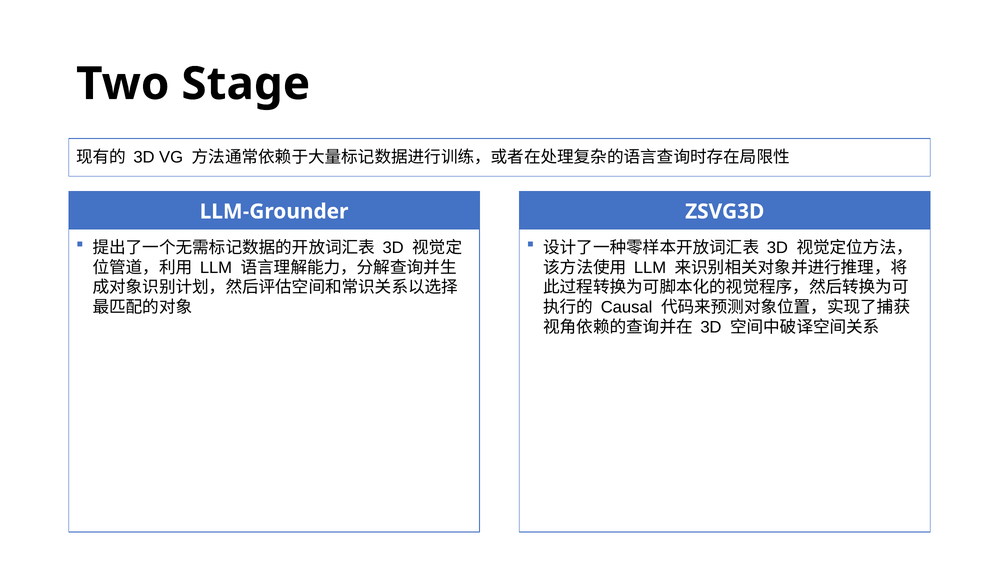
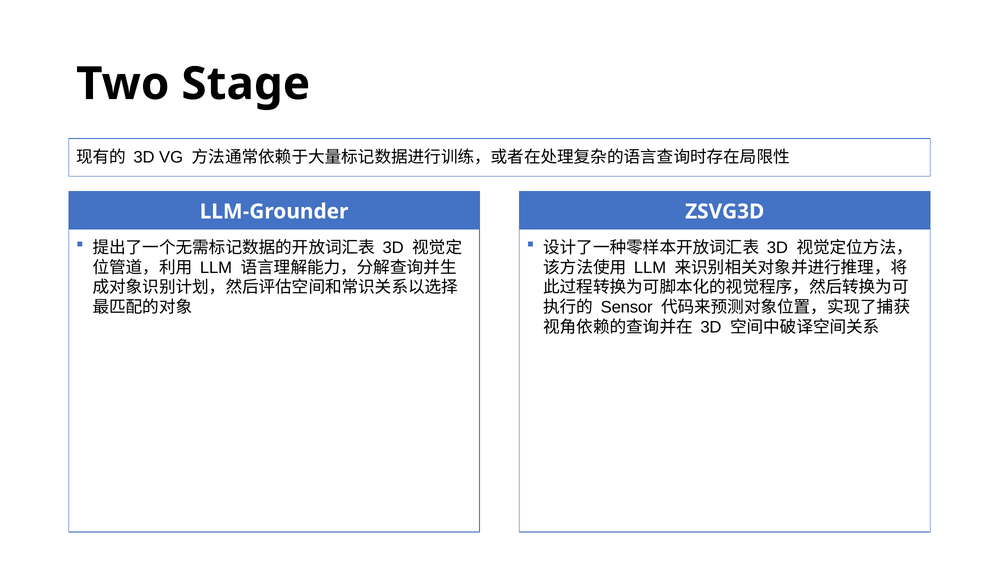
Causal: Causal -> Sensor
